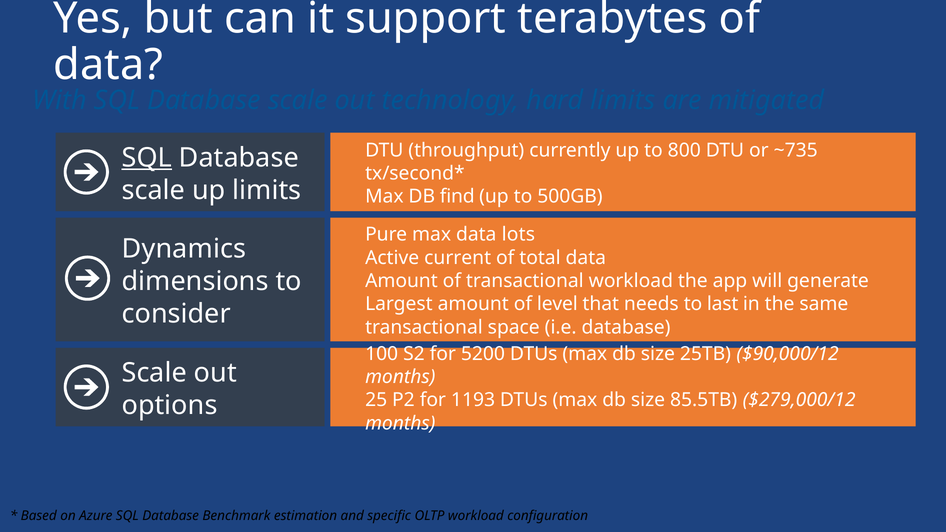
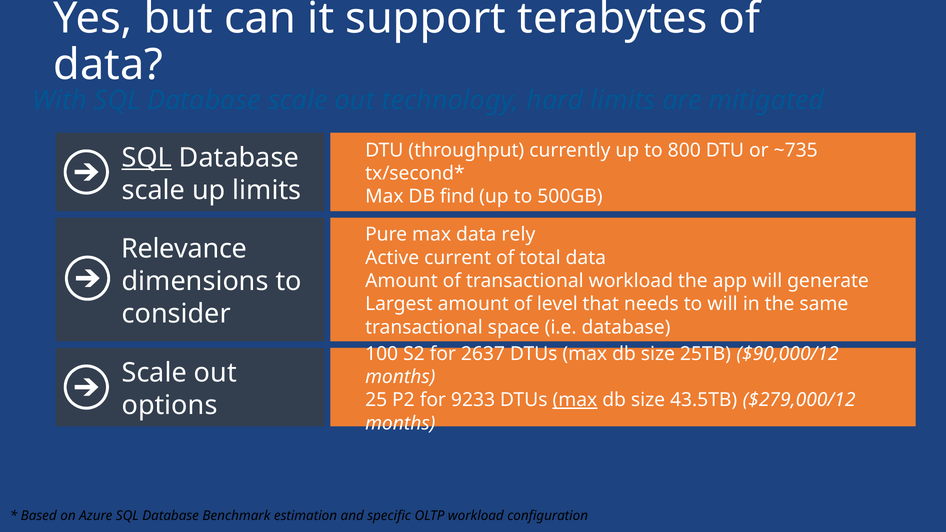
lots: lots -> rely
Dynamics: Dynamics -> Relevance
to last: last -> will
5200: 5200 -> 2637
1193: 1193 -> 9233
max at (575, 400) underline: none -> present
85.5TB: 85.5TB -> 43.5TB
